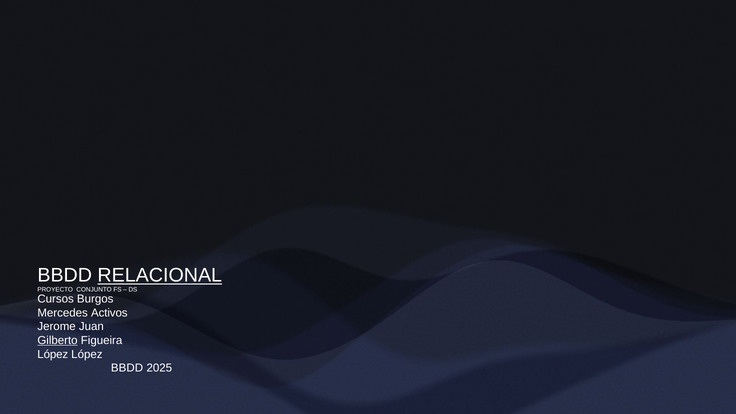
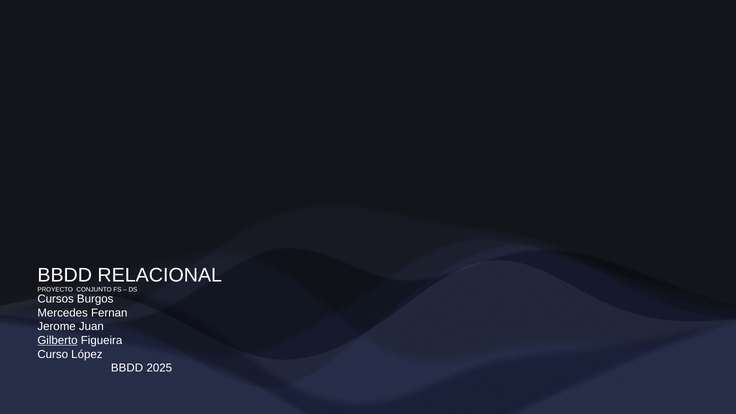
RELACIONAL underline: present -> none
Activos: Activos -> Fernan
López at (53, 354): López -> Curso
